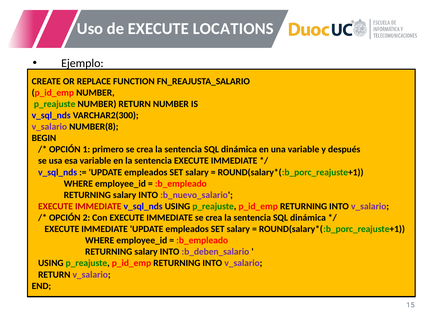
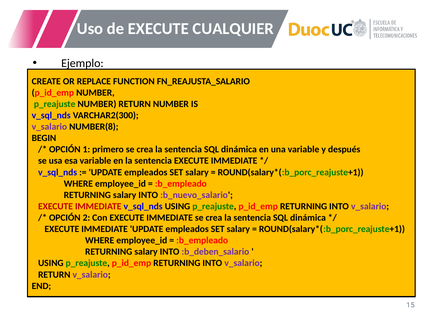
LOCATIONS: LOCATIONS -> CUALQUIER
